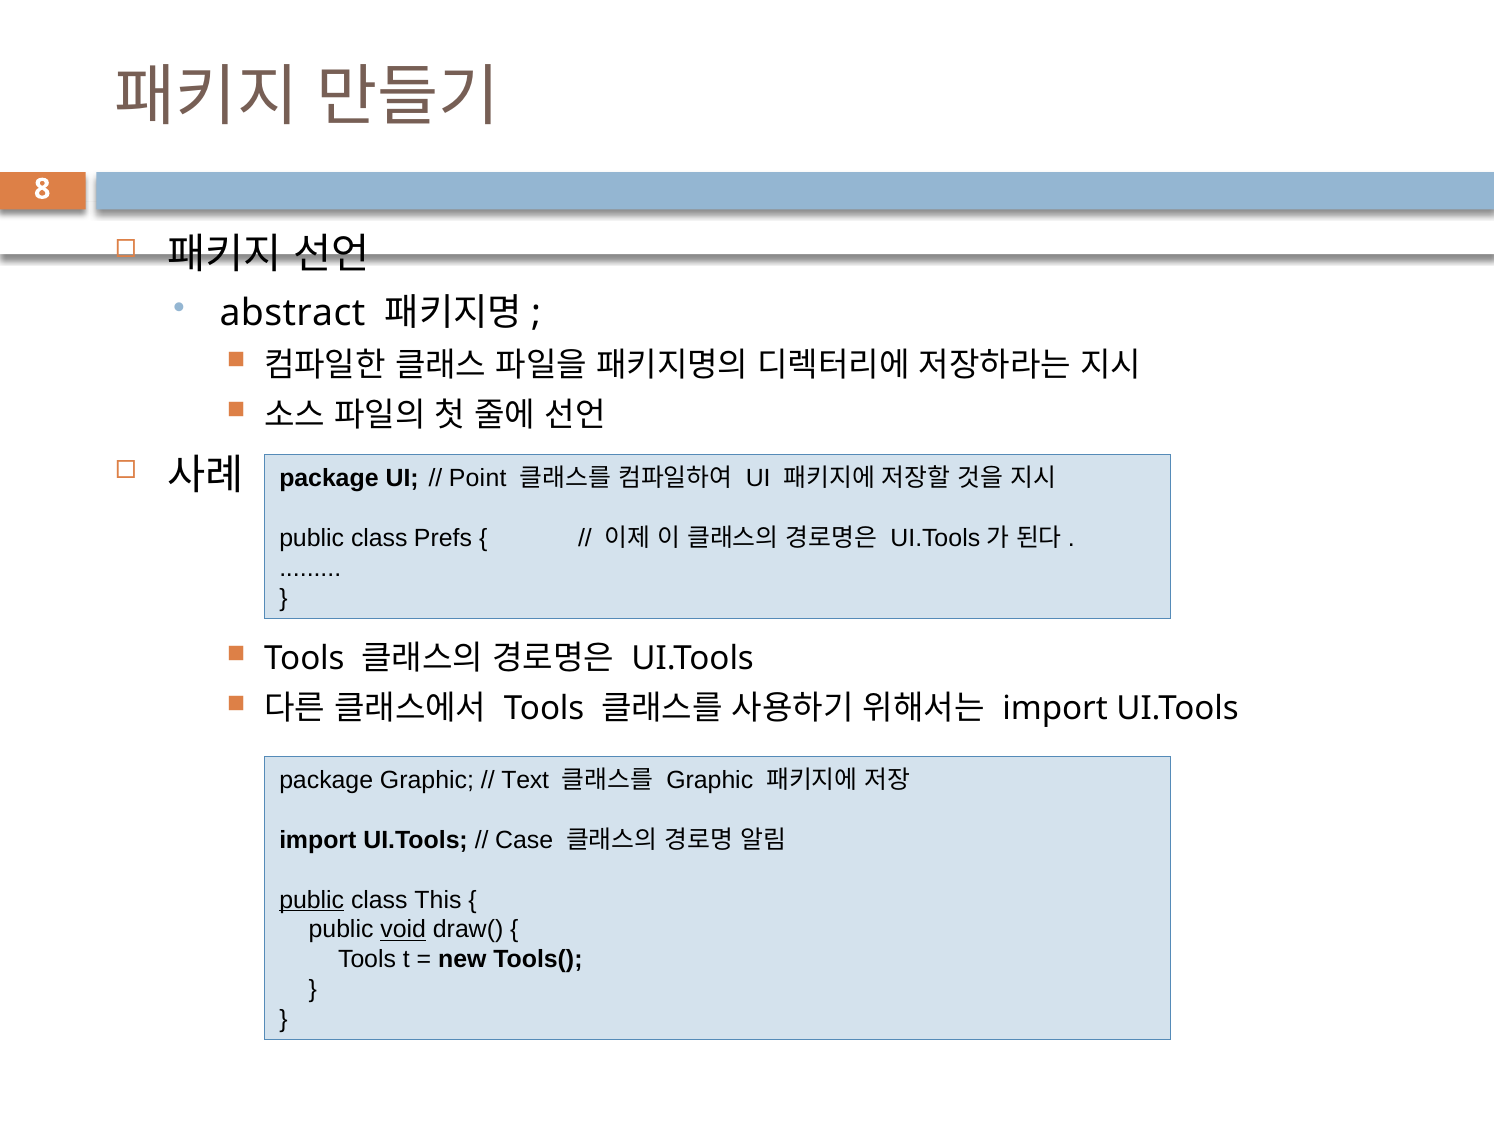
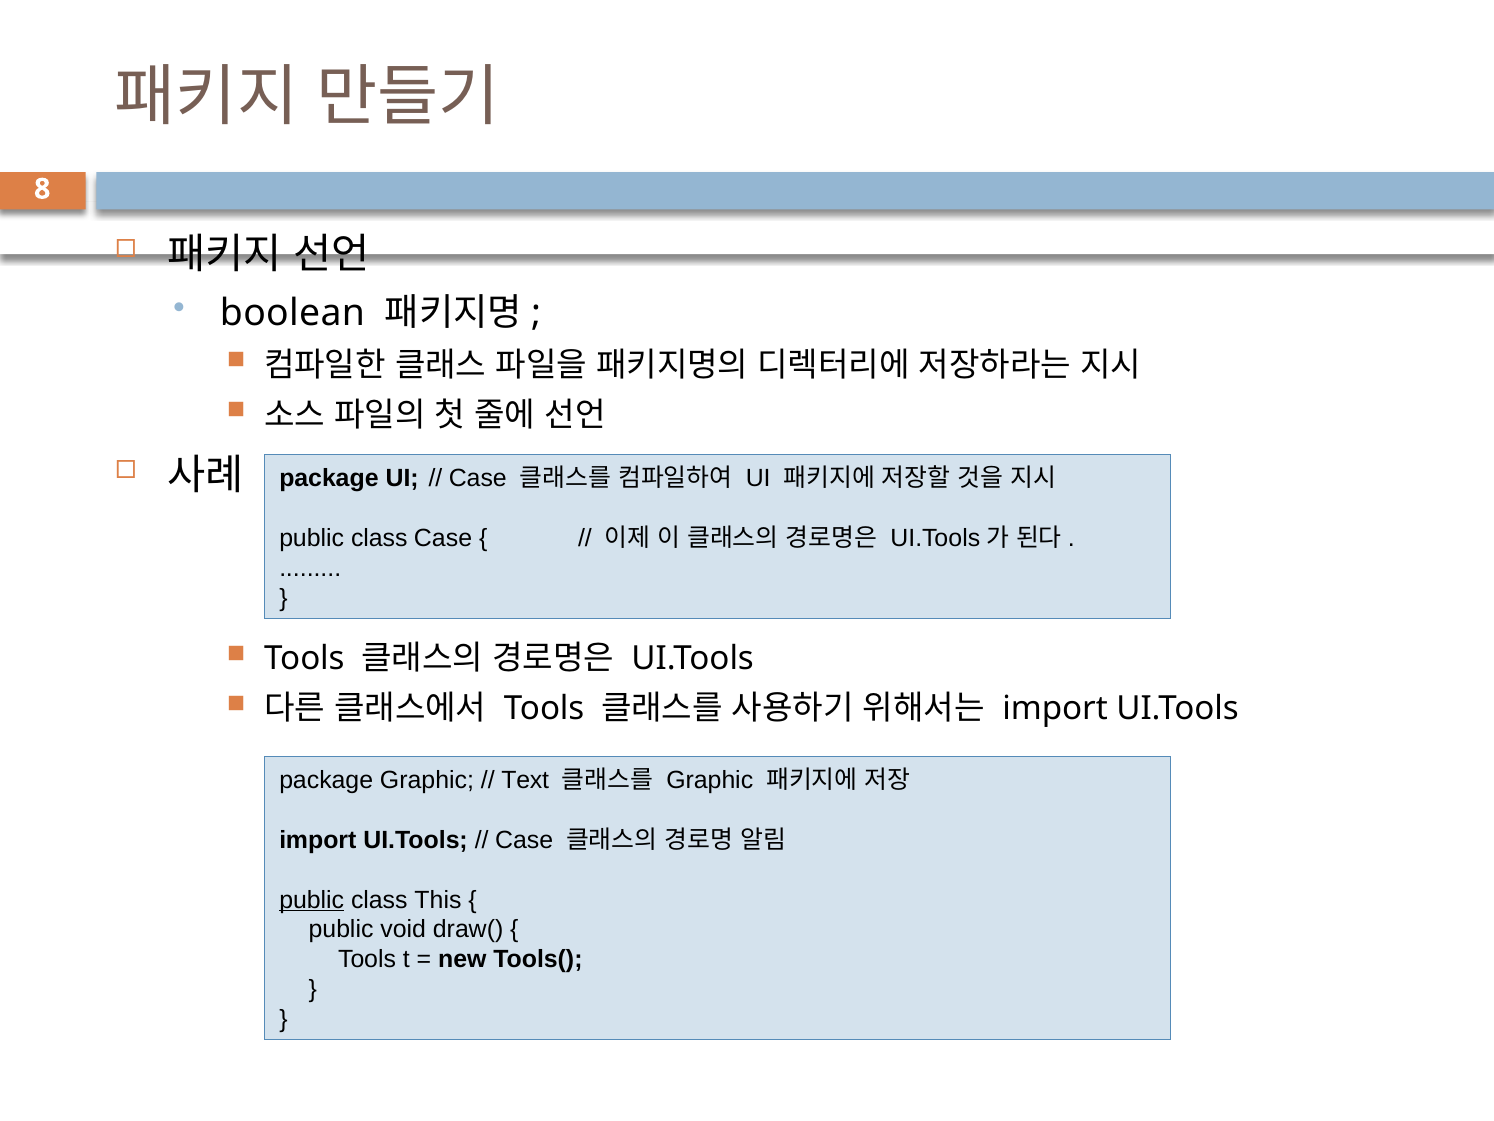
abstract: abstract -> boolean
Point at (478, 478): Point -> Case
class Prefs: Prefs -> Case
void underline: present -> none
